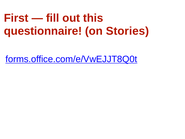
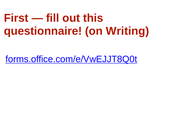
Stories: Stories -> Writing
